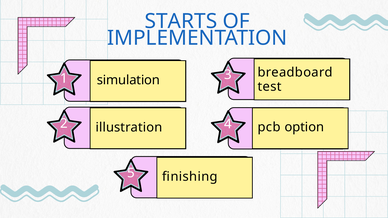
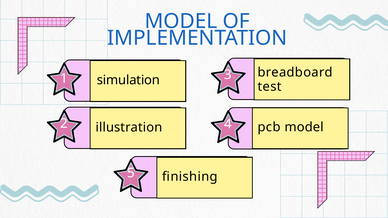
STARTS at (181, 21): STARTS -> MODEL
pcb option: option -> model
